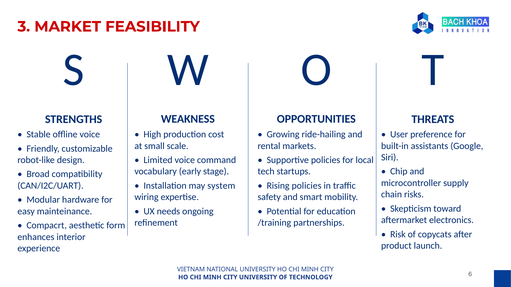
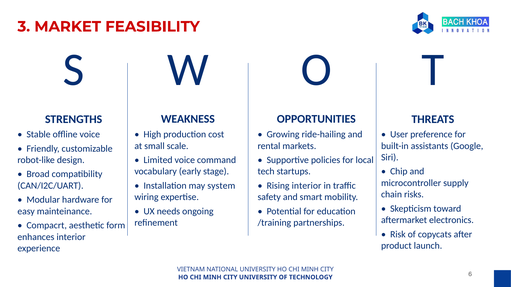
Rising policies: policies -> interior
